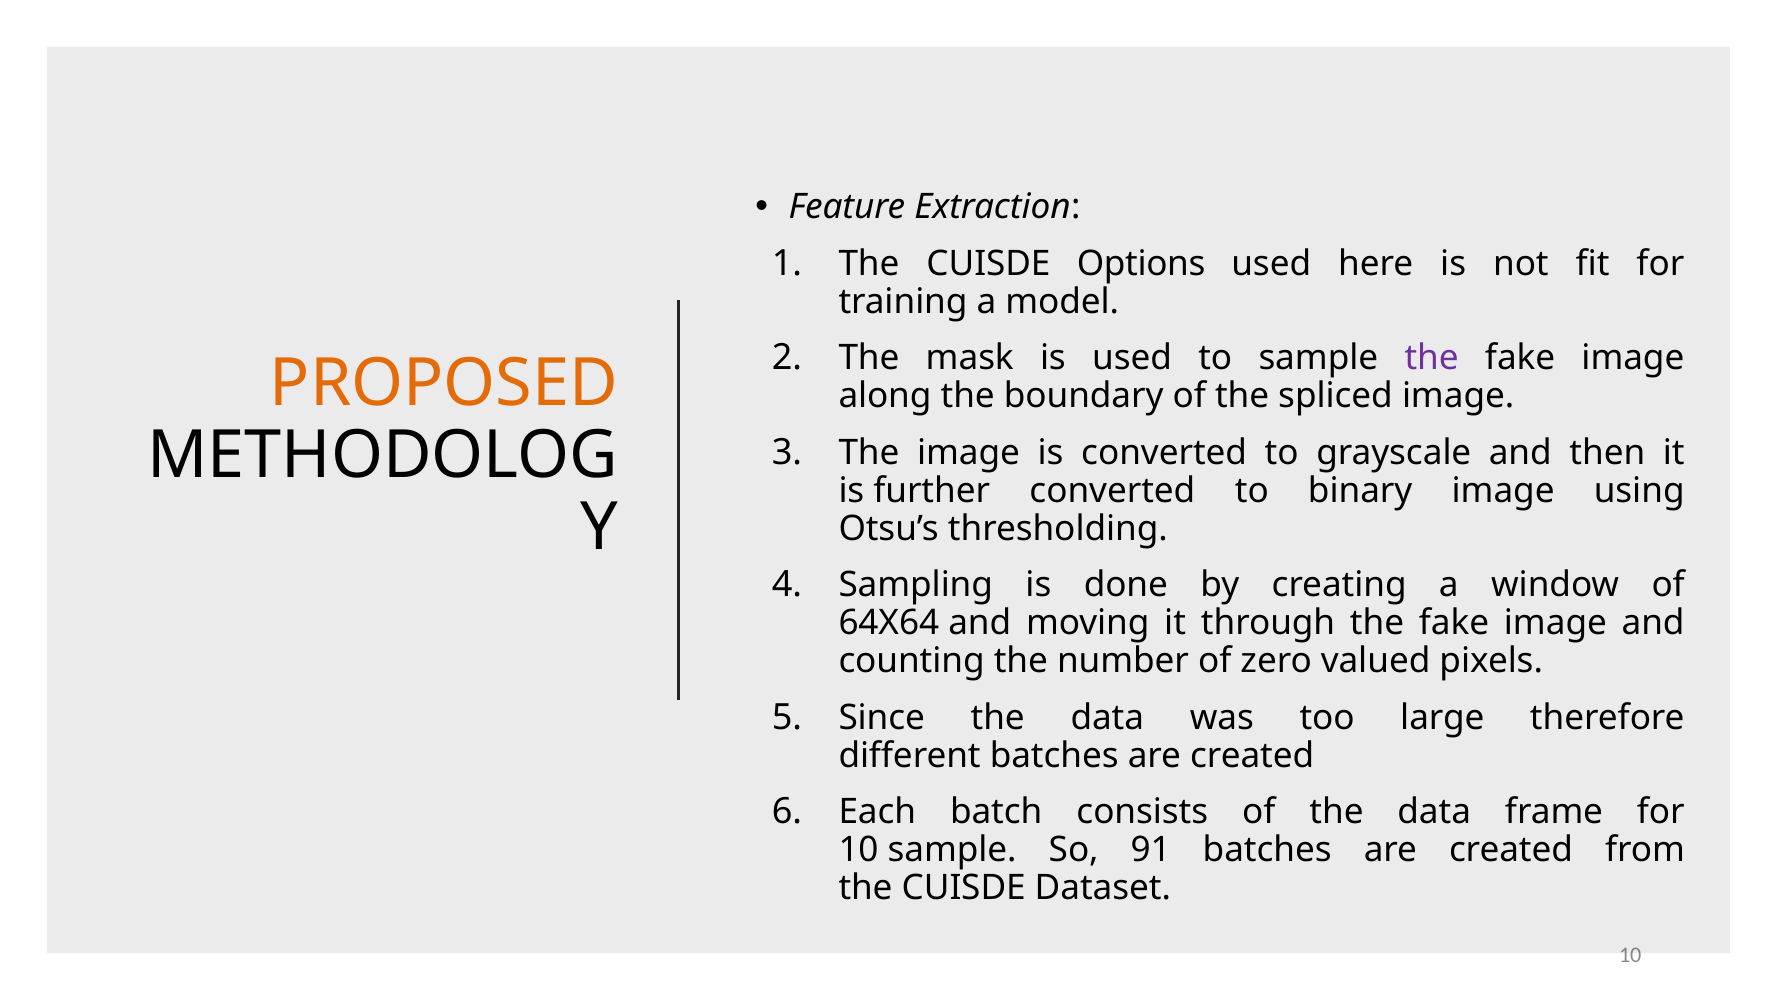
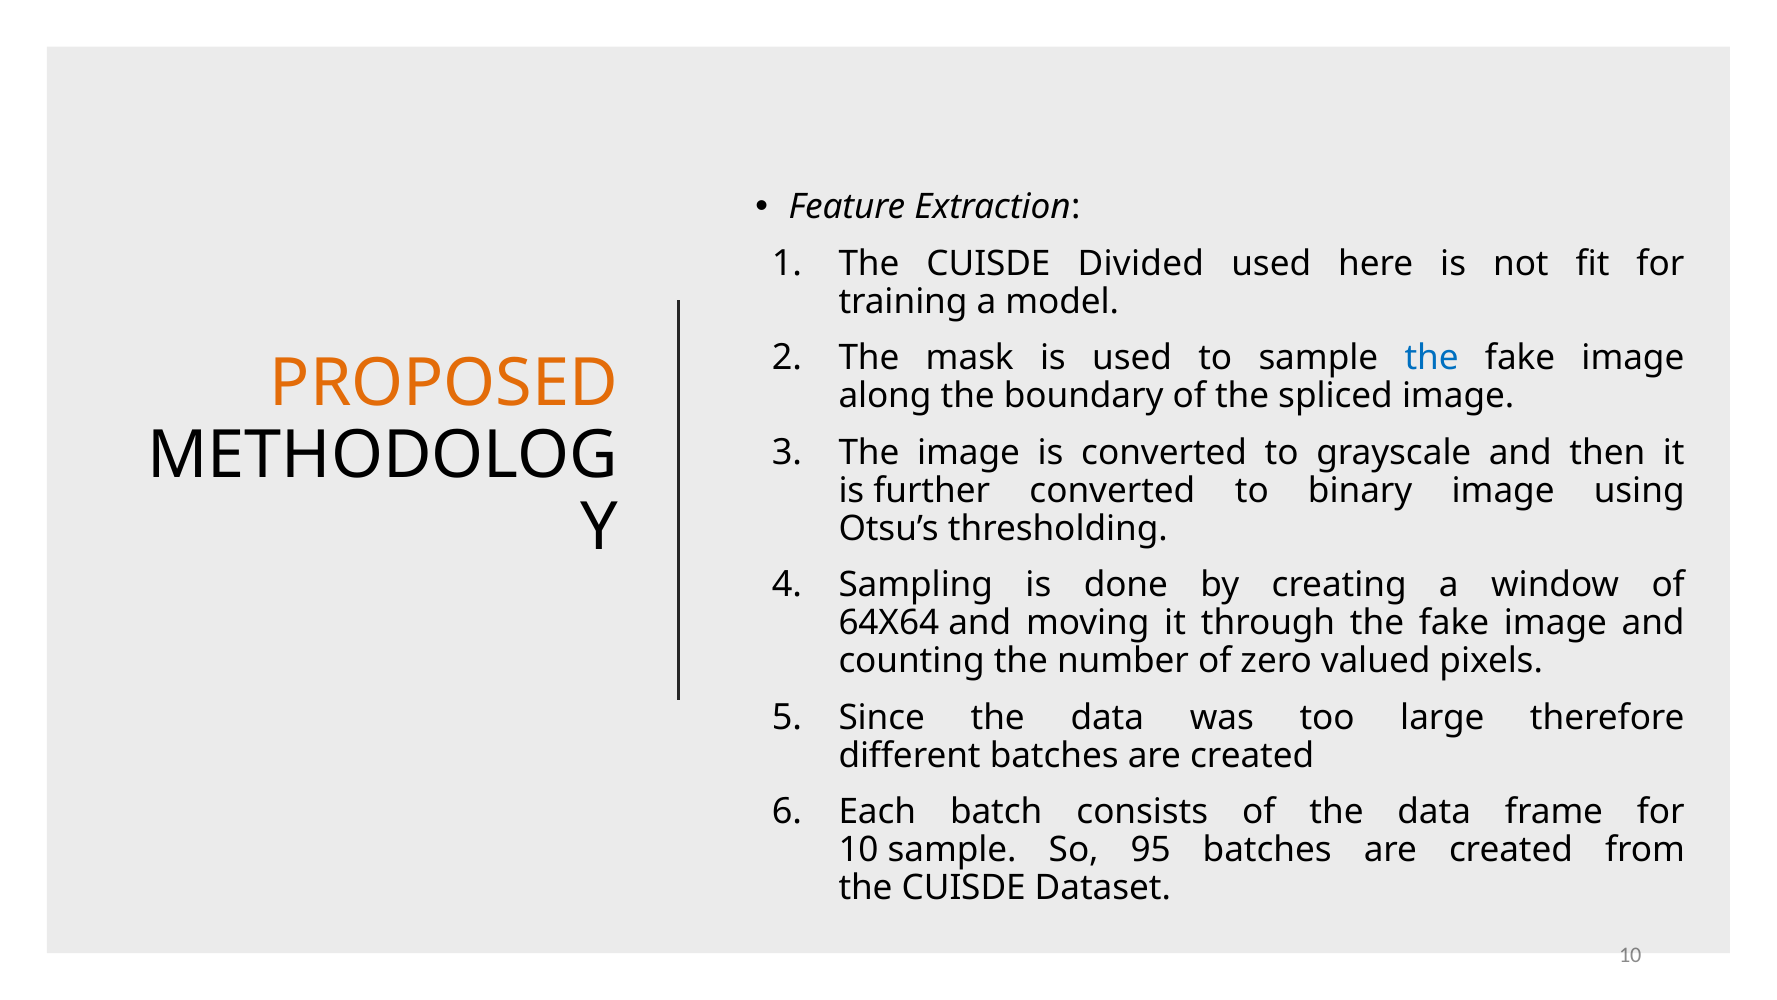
Options: Options -> Divided
the at (1432, 358) colour: purple -> blue
91: 91 -> 95
